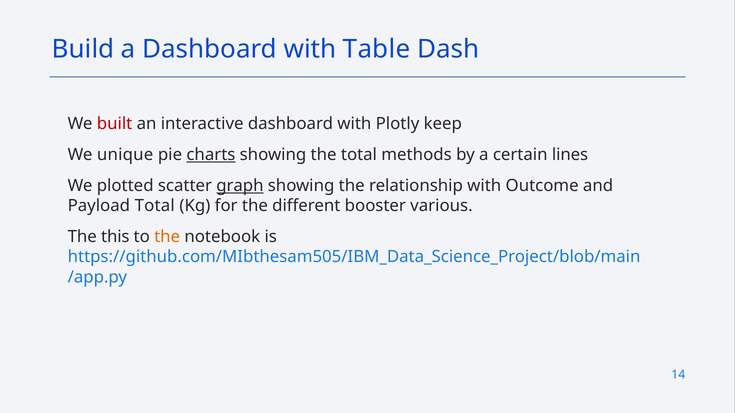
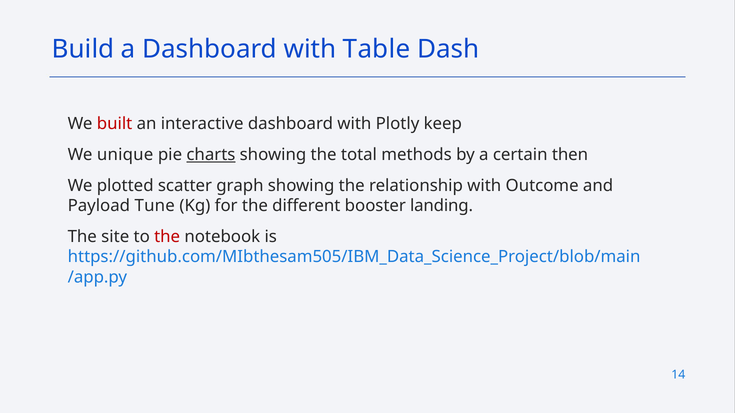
lines: lines -> then
graph underline: present -> none
Payload Total: Total -> Tune
various: various -> landing
this: this -> site
the at (167, 237) colour: orange -> red
